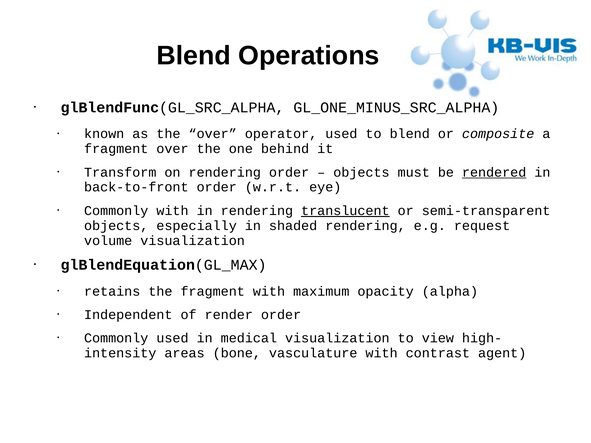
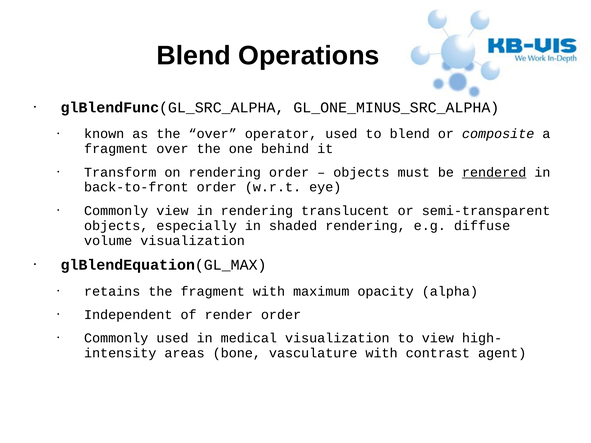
Commonly with: with -> view
translucent underline: present -> none
request: request -> diffuse
